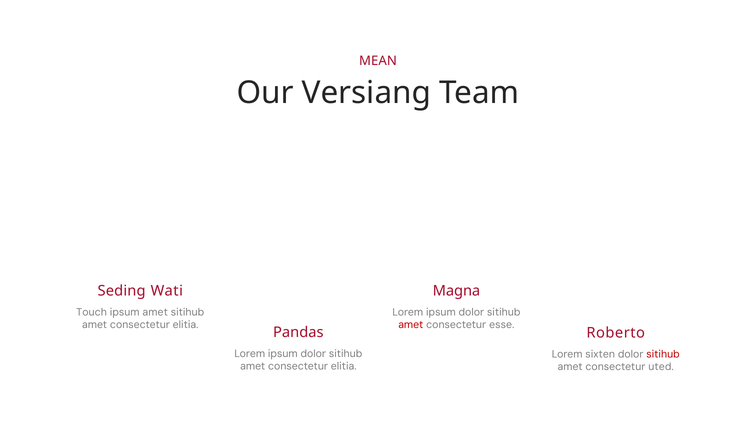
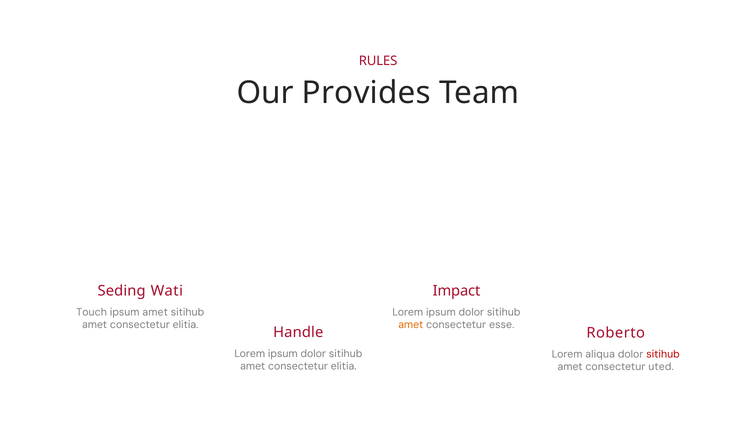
MEAN: MEAN -> RULES
Versiang: Versiang -> Provides
Magna: Magna -> Impact
amet at (411, 325) colour: red -> orange
Pandas: Pandas -> Handle
sixten: sixten -> aliqua
